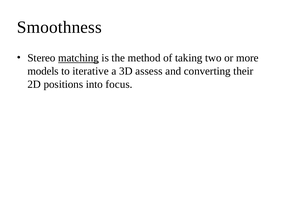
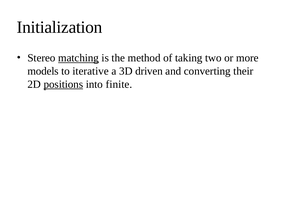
Smoothness: Smoothness -> Initialization
assess: assess -> driven
positions underline: none -> present
focus: focus -> finite
